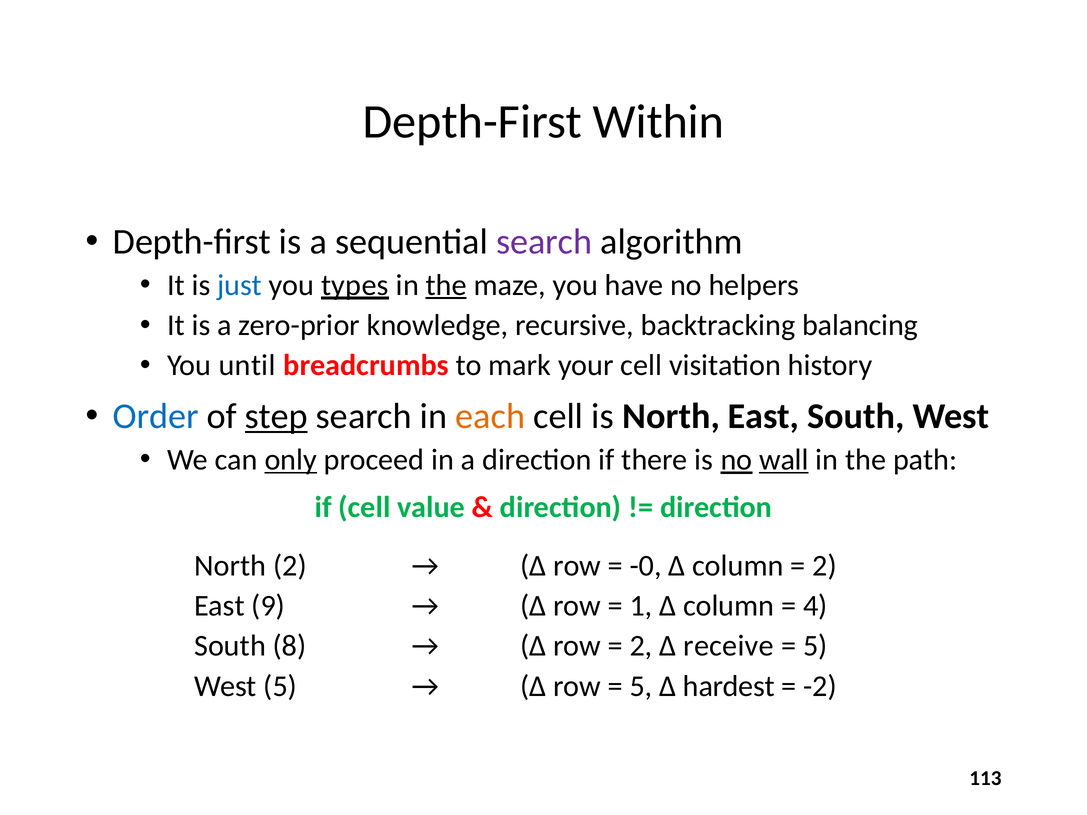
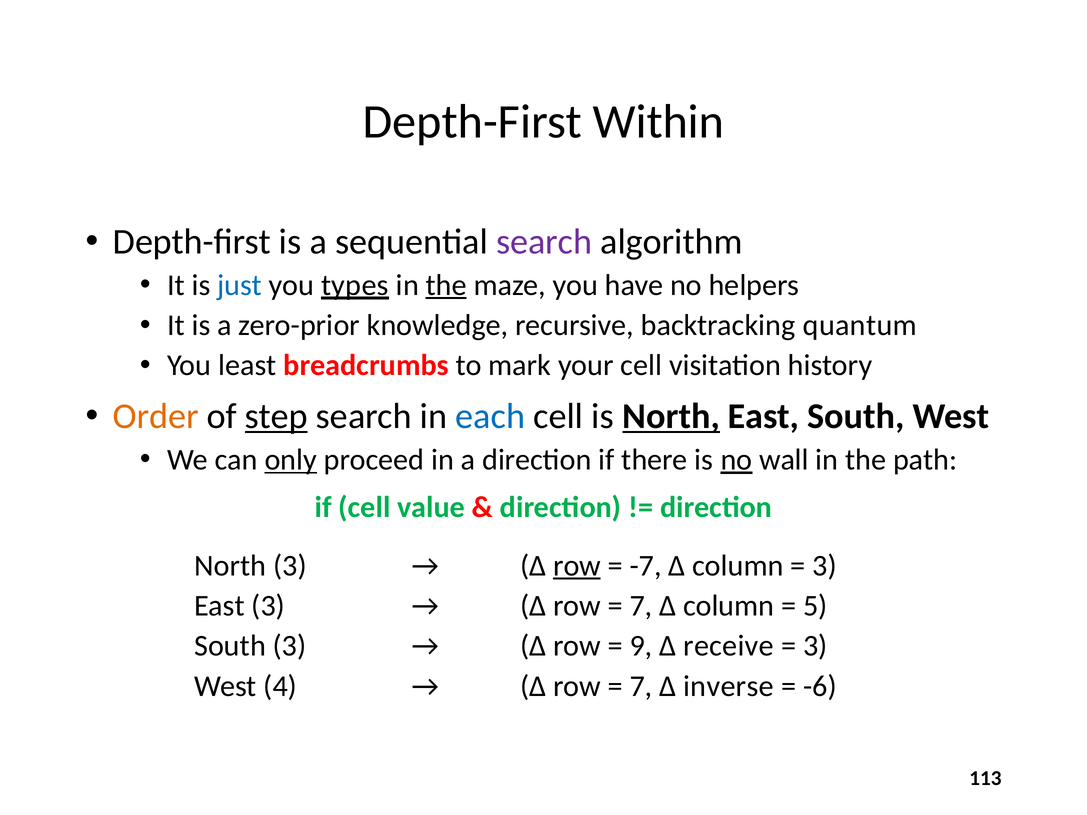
balancing: balancing -> quantum
until: until -> least
Order colour: blue -> orange
each colour: orange -> blue
North at (671, 416) underline: none -> present
wall underline: present -> none
North 2: 2 -> 3
row at (577, 566) underline: none -> present
-0: -0 -> -7
2 at (825, 566): 2 -> 3
East 9: 9 -> 3
1 at (641, 606): 1 -> 7
4: 4 -> 5
South 8: 8 -> 3
2 at (641, 646): 2 -> 9
5 at (815, 646): 5 -> 3
West 5: 5 -> 4
5 at (641, 686): 5 -> 7
hardest: hardest -> inverse
-2: -2 -> -6
